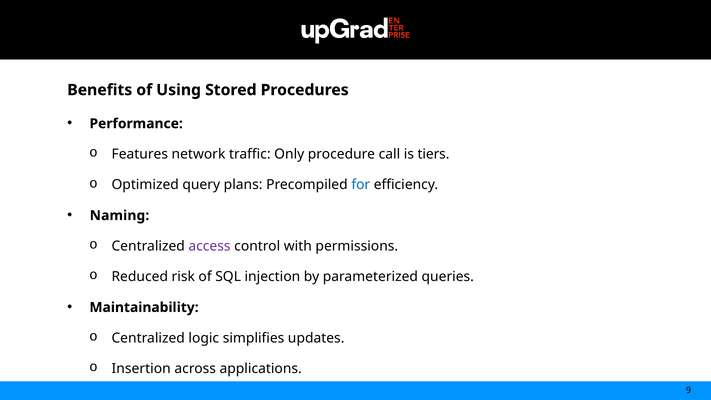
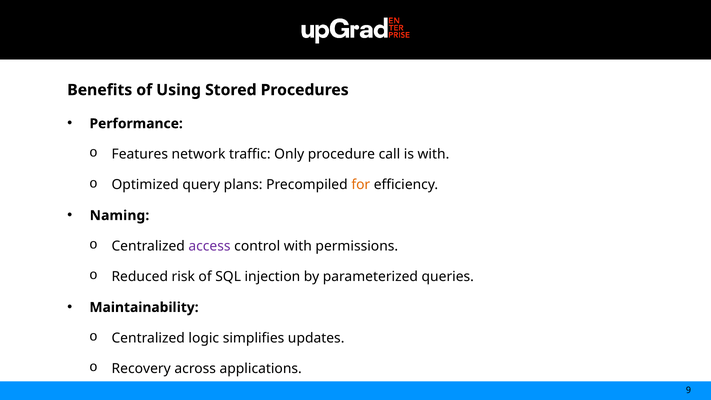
is tiers: tiers -> with
for colour: blue -> orange
Insertion: Insertion -> Recovery
